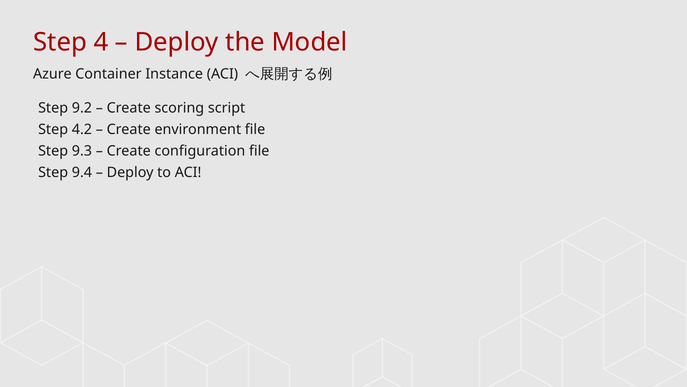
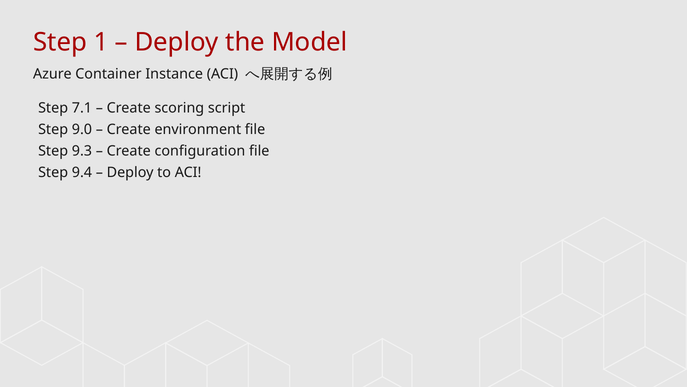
4: 4 -> 1
9.2: 9.2 -> 7.1
4.2: 4.2 -> 9.0
